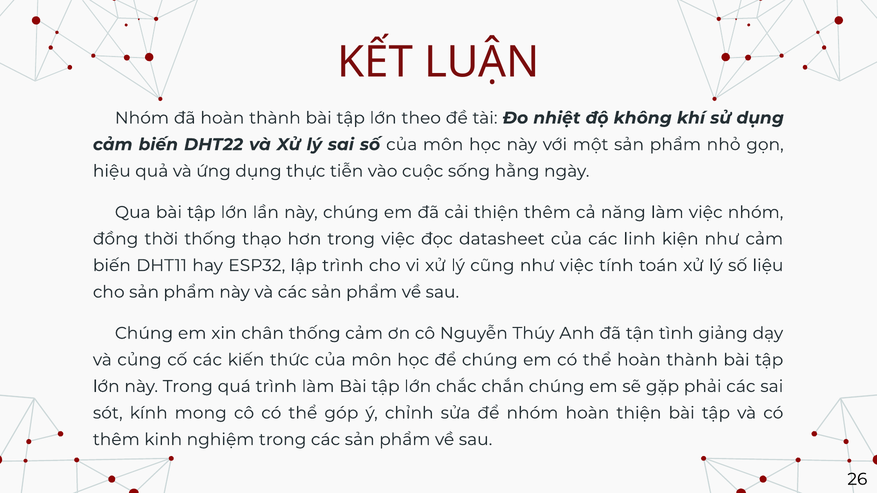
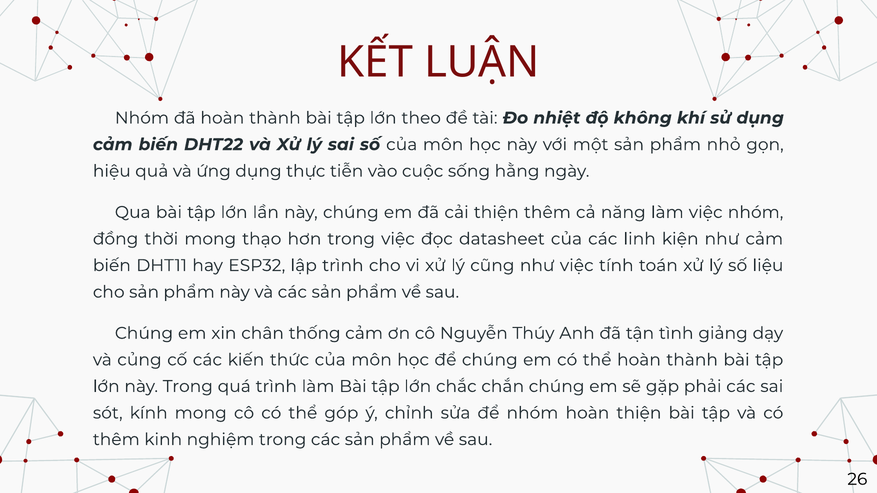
thời thống: thống -> mong
